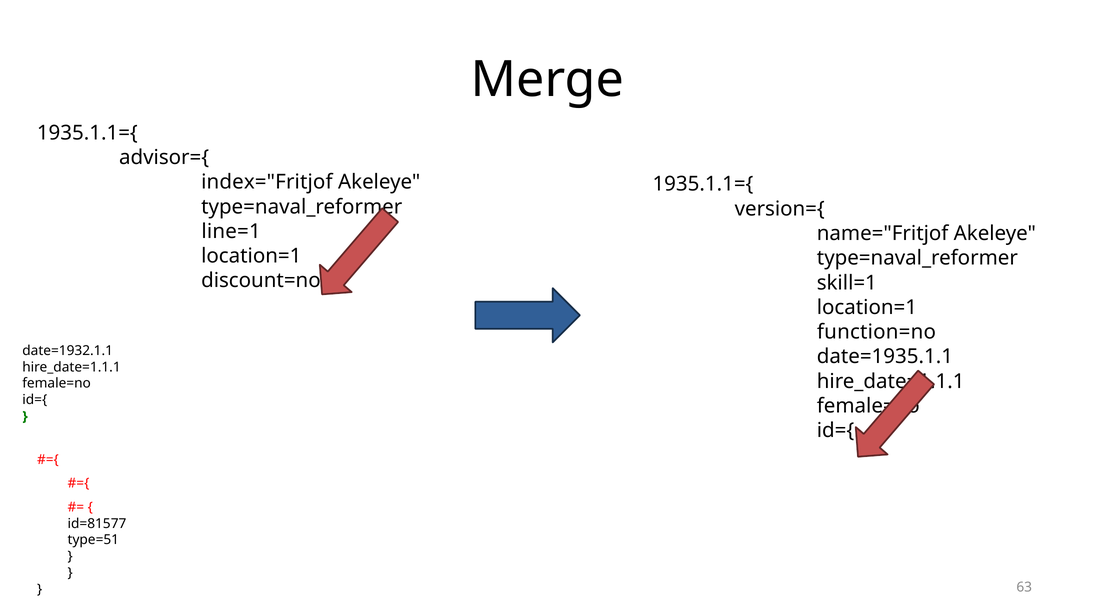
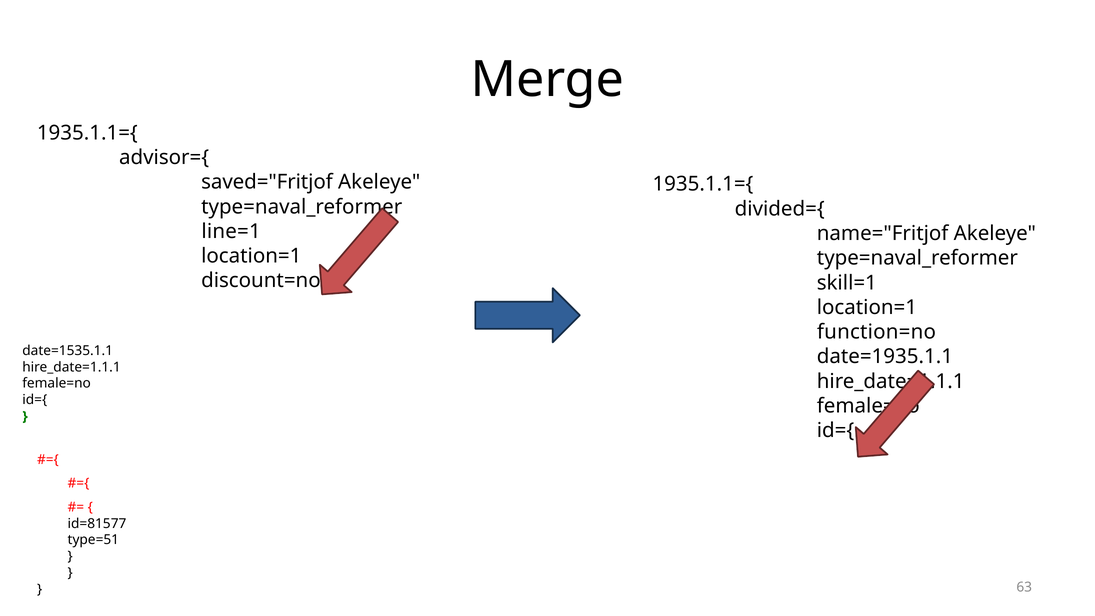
index="Fritjof: index="Fritjof -> saved="Fritjof
version={: version={ -> divided={
date=1932.1.1: date=1932.1.1 -> date=1535.1.1
